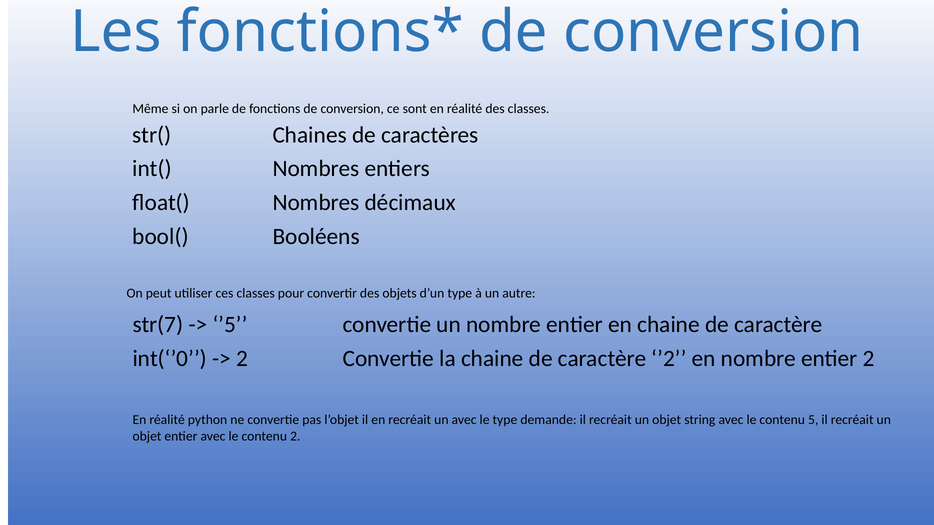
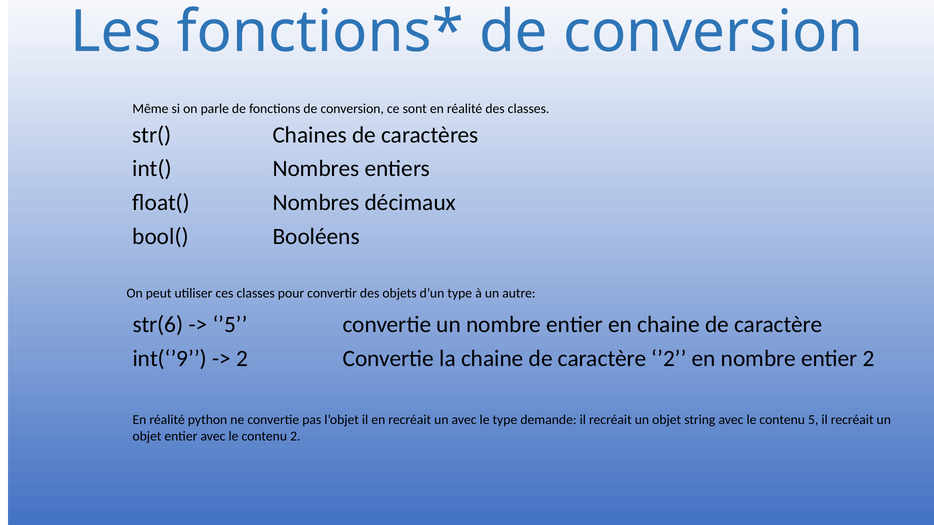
str(7: str(7 -> str(6
int(‘’0: int(‘’0 -> int(‘’9
